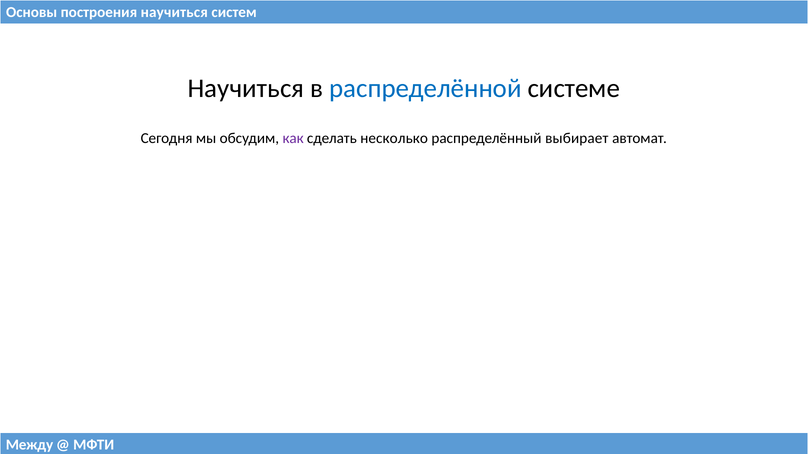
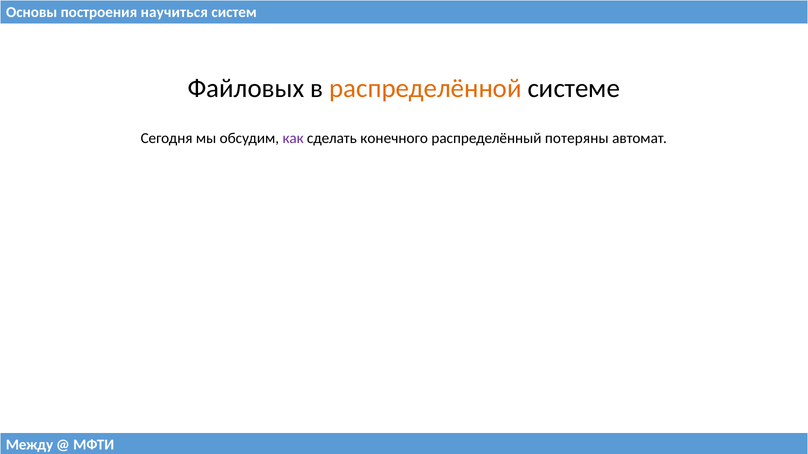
Научиться at (246, 88): Научиться -> Файловых
распределённой colour: blue -> orange
несколько: несколько -> конечного
выбирает: выбирает -> потеряны
